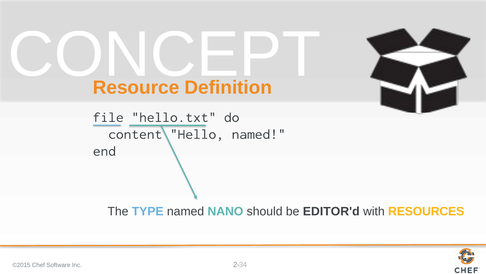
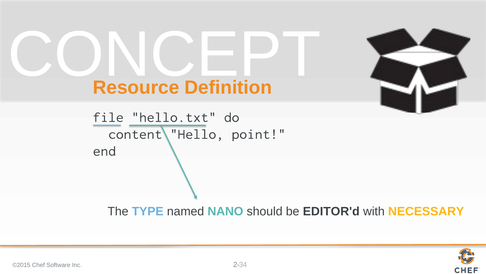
named at (259, 134): named -> point
RESOURCES: RESOURCES -> NECESSARY
